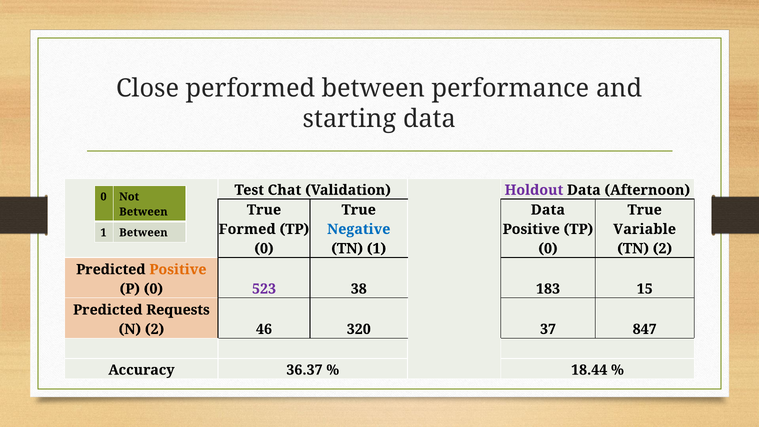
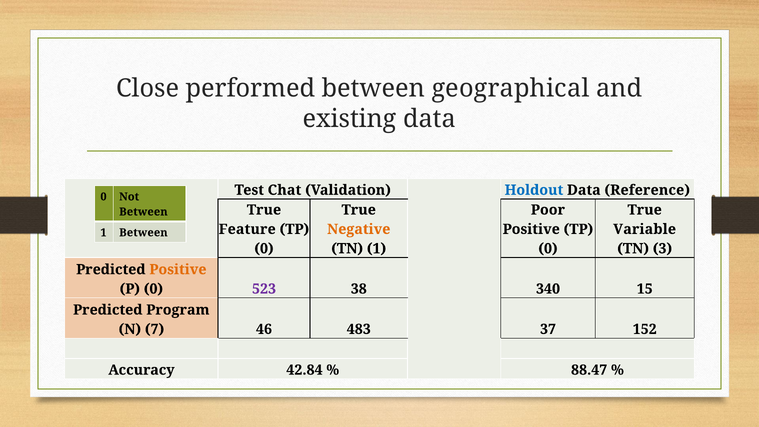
performance: performance -> geographical
starting: starting -> existing
Holdout colour: purple -> blue
Afternoon: Afternoon -> Reference
Data at (548, 210): Data -> Poor
Formed: Formed -> Feature
Negative colour: blue -> orange
TN 2: 2 -> 3
183: 183 -> 340
Requests: Requests -> Program
N 2: 2 -> 7
320: 320 -> 483
847: 847 -> 152
36.37: 36.37 -> 42.84
18.44: 18.44 -> 88.47
